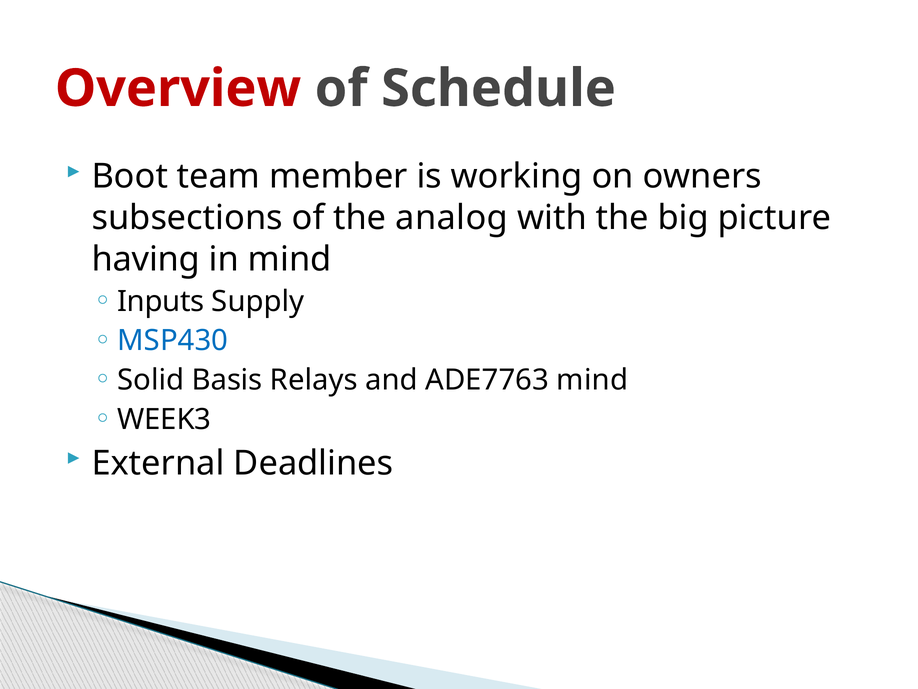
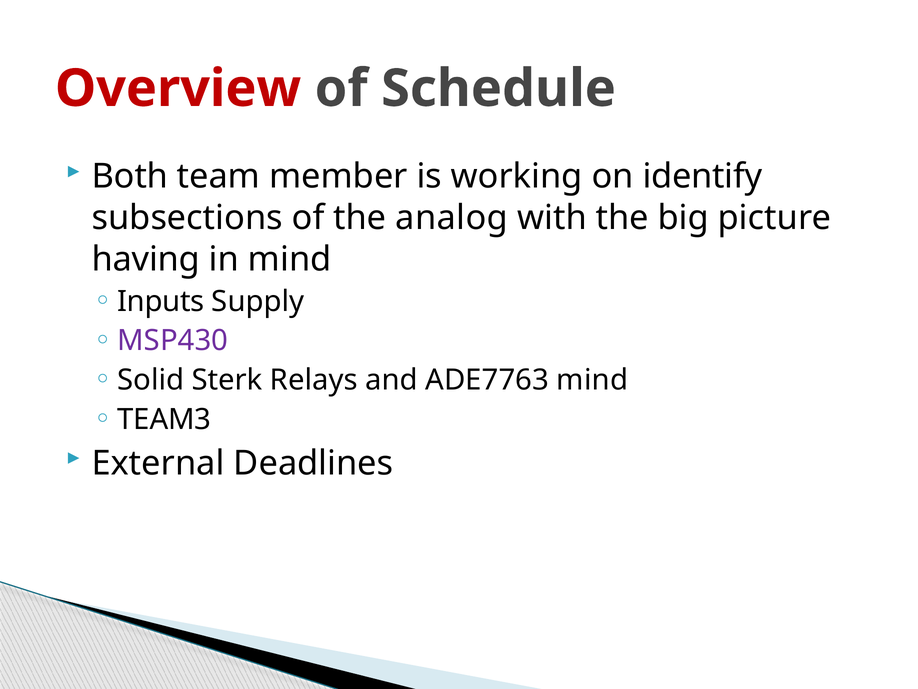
Boot: Boot -> Both
owners: owners -> identify
MSP430 colour: blue -> purple
Basis: Basis -> Sterk
WEEK3: WEEK3 -> TEAM3
